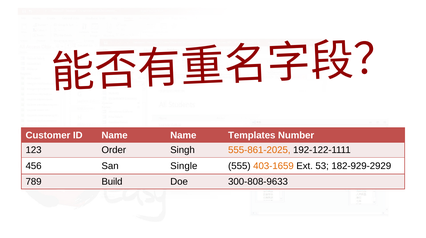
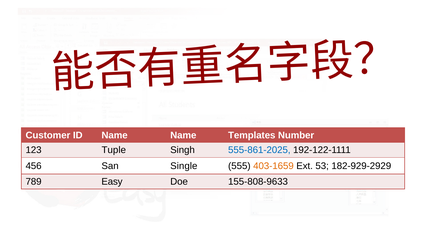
Order: Order -> Tuple
555-861-2025 colour: orange -> blue
Build: Build -> Easy
300-808-9633: 300-808-9633 -> 155-808-9633
